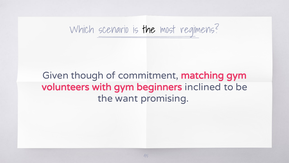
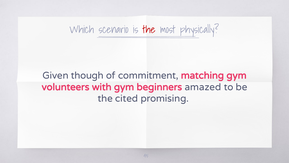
the at (149, 30) colour: black -> red
regimens: regimens -> physically
inclined: inclined -> amazed
want: want -> cited
